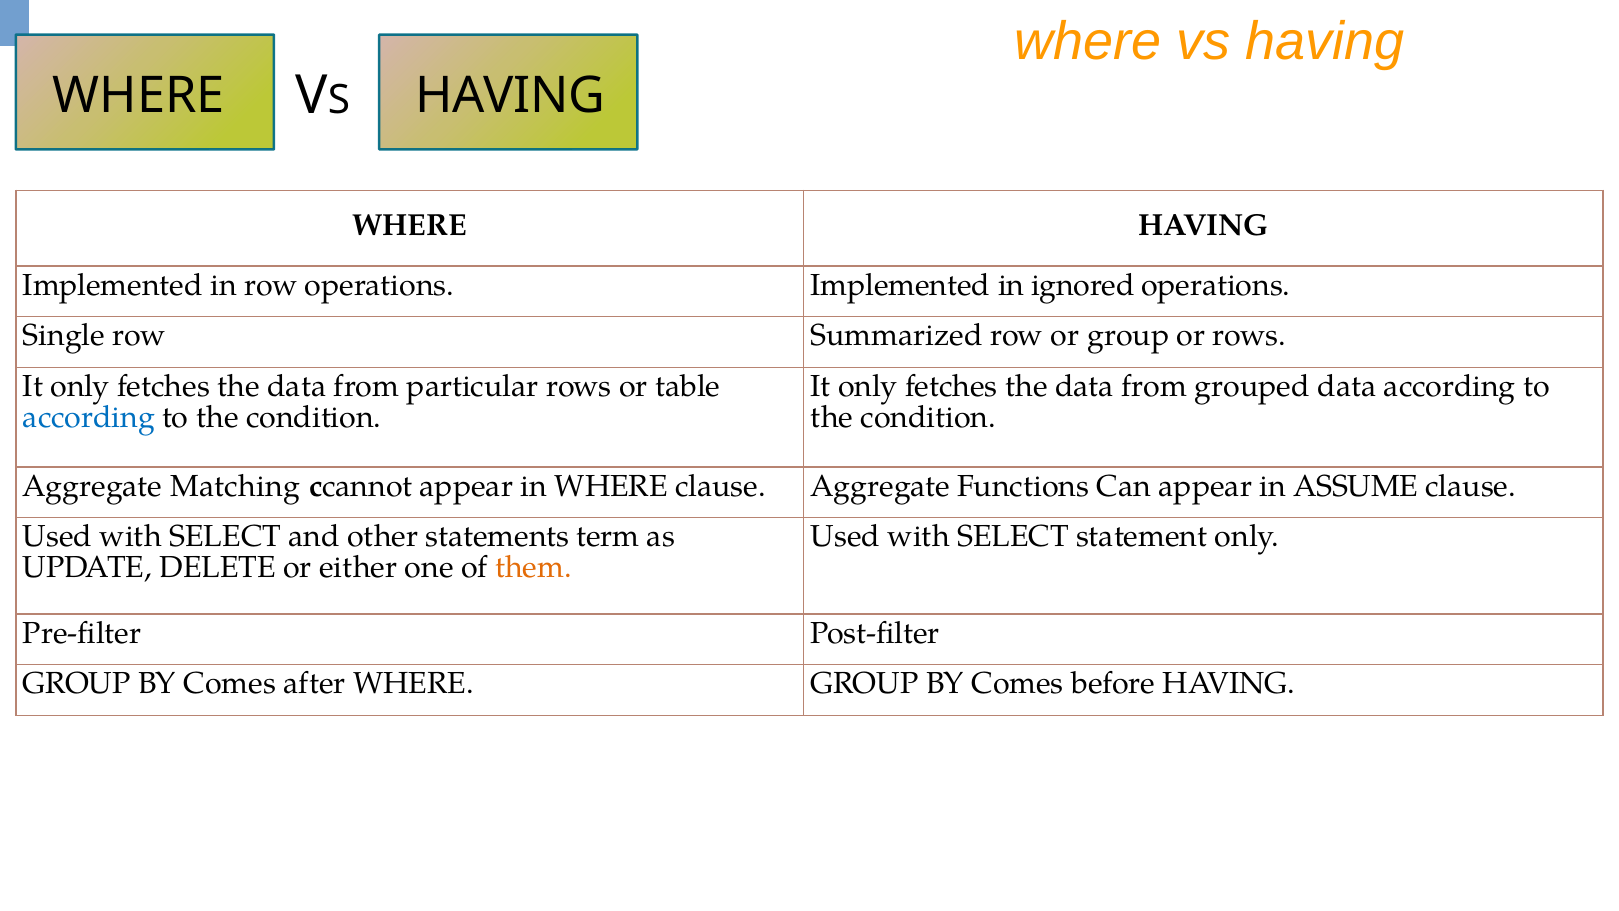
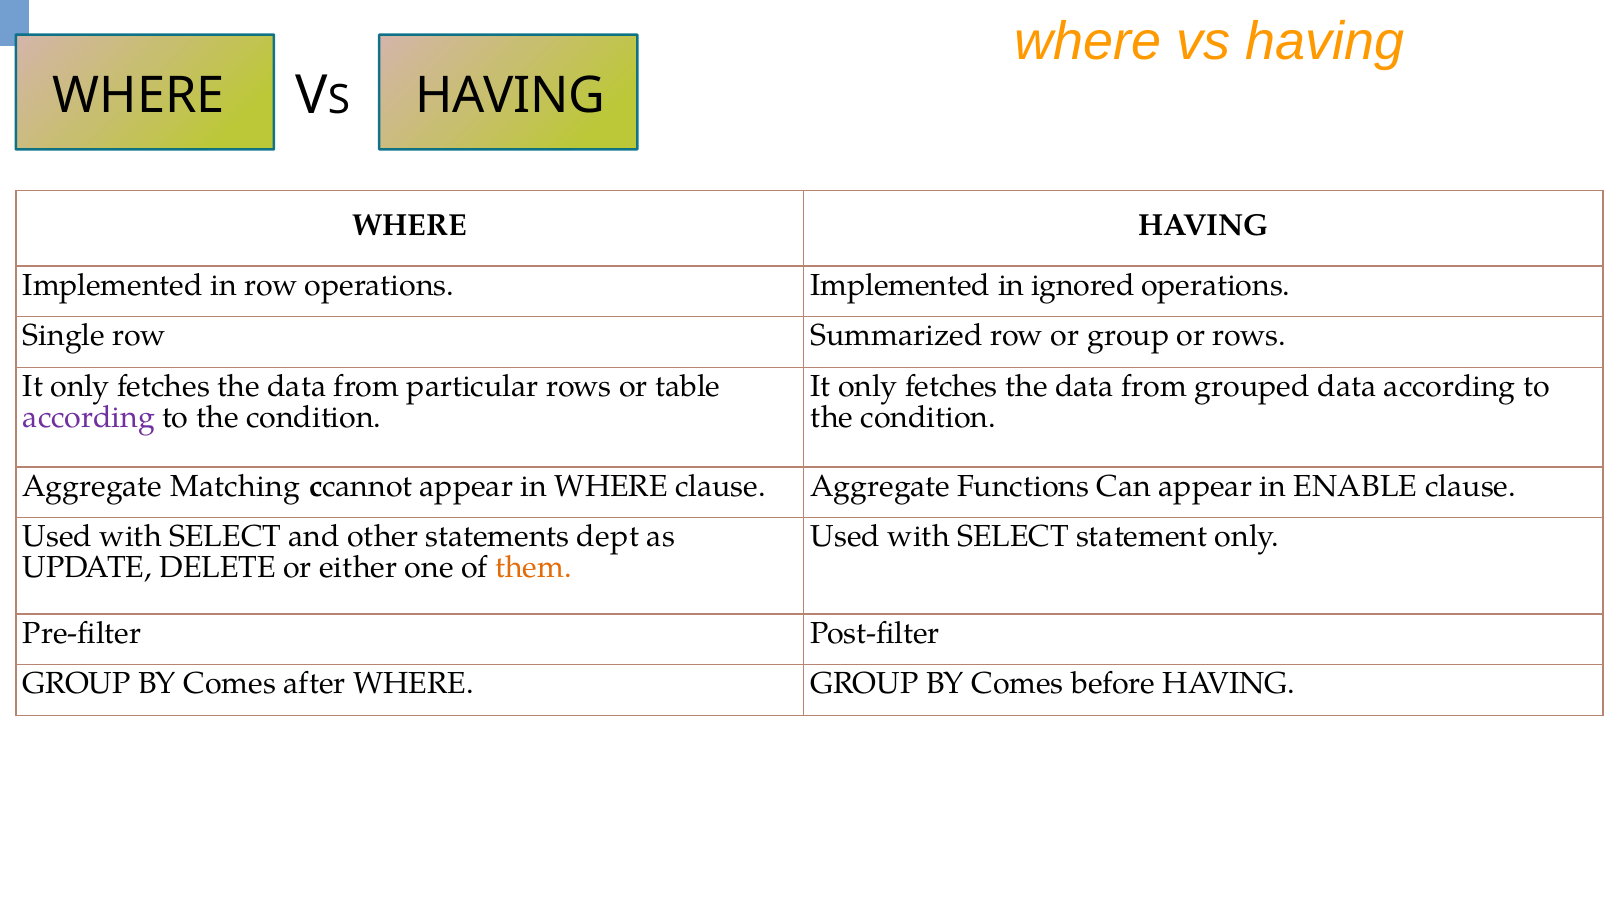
according at (89, 417) colour: blue -> purple
ASSUME: ASSUME -> ENABLE
term: term -> dept
